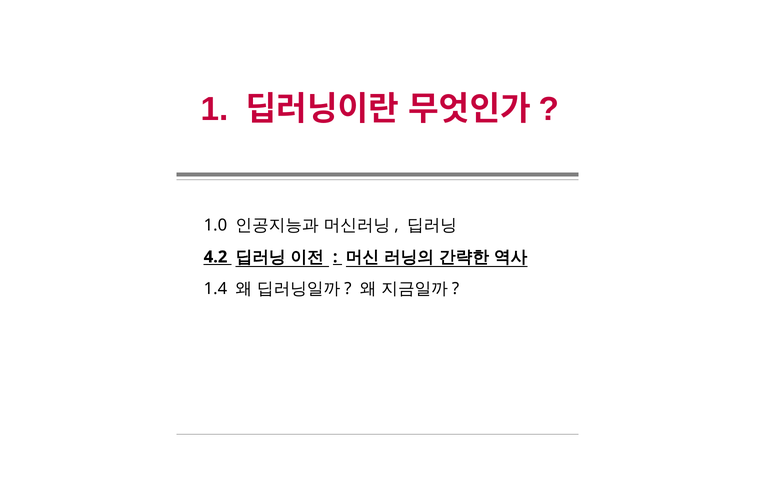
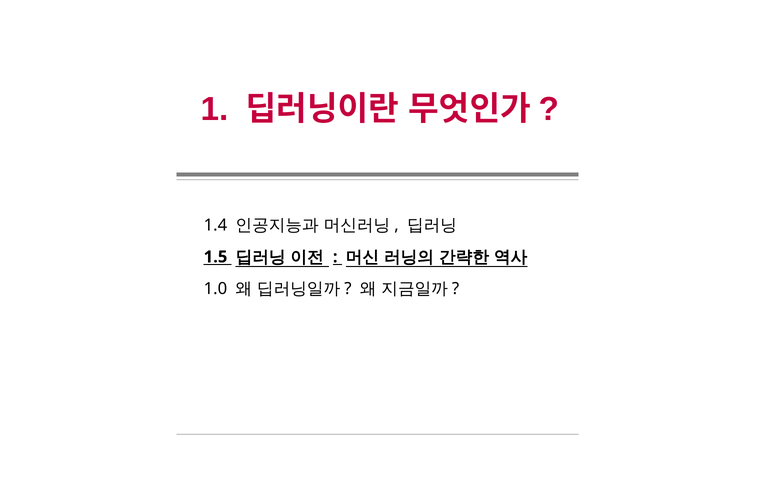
1.0: 1.0 -> 1.4
4.2: 4.2 -> 1.5
1.4: 1.4 -> 1.0
